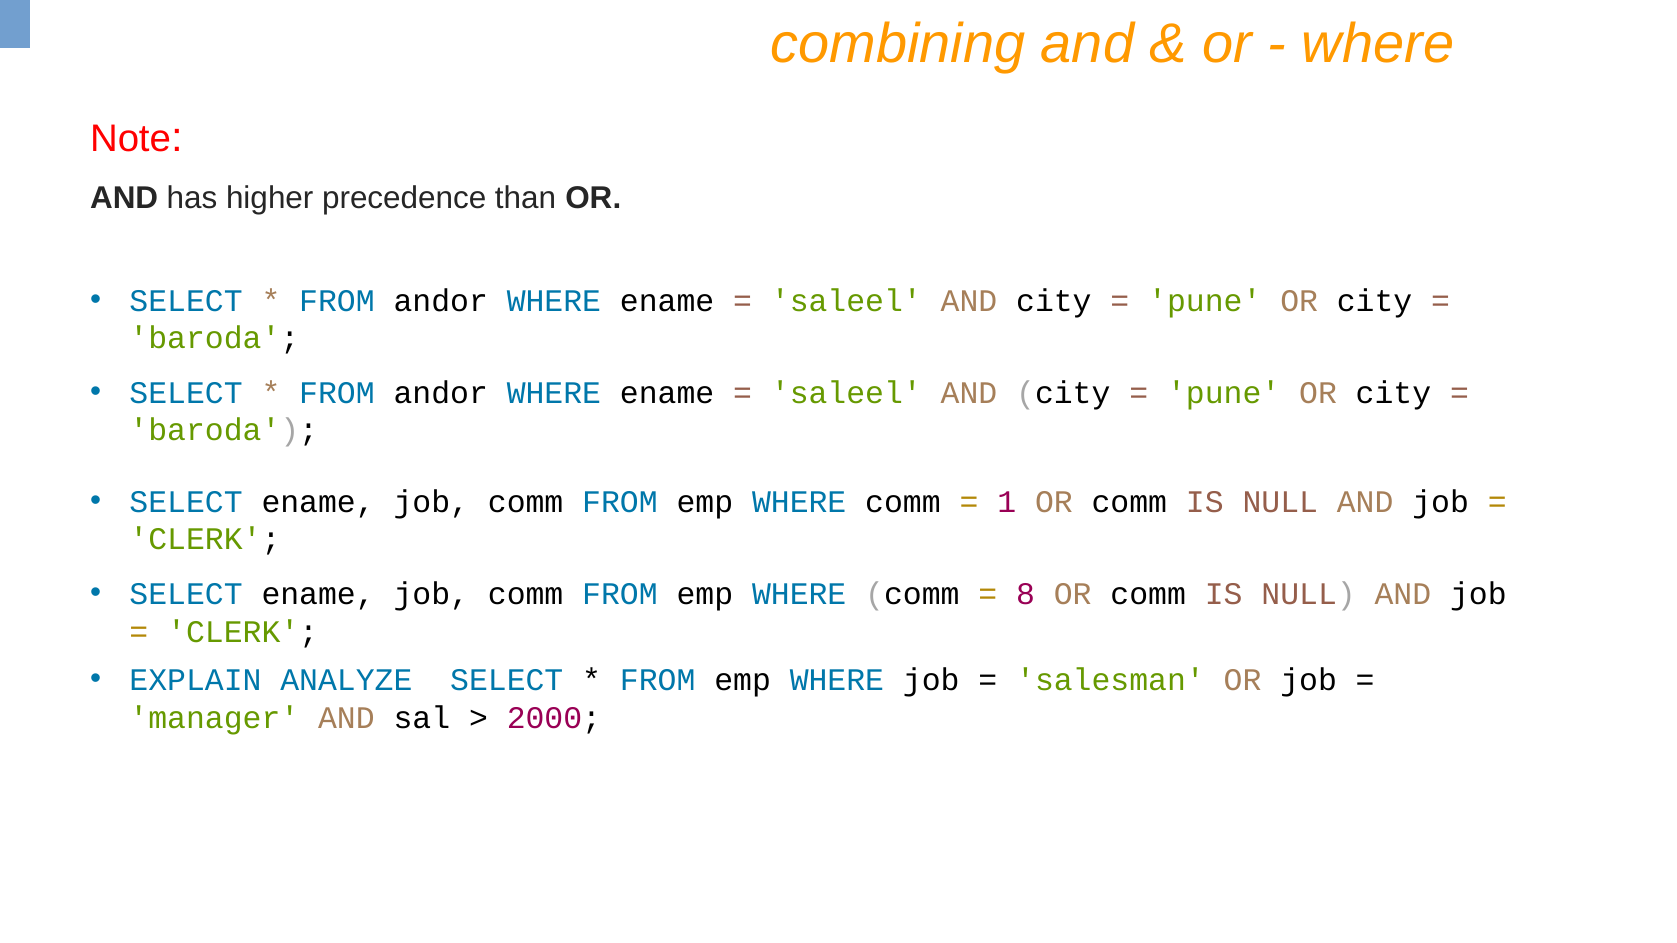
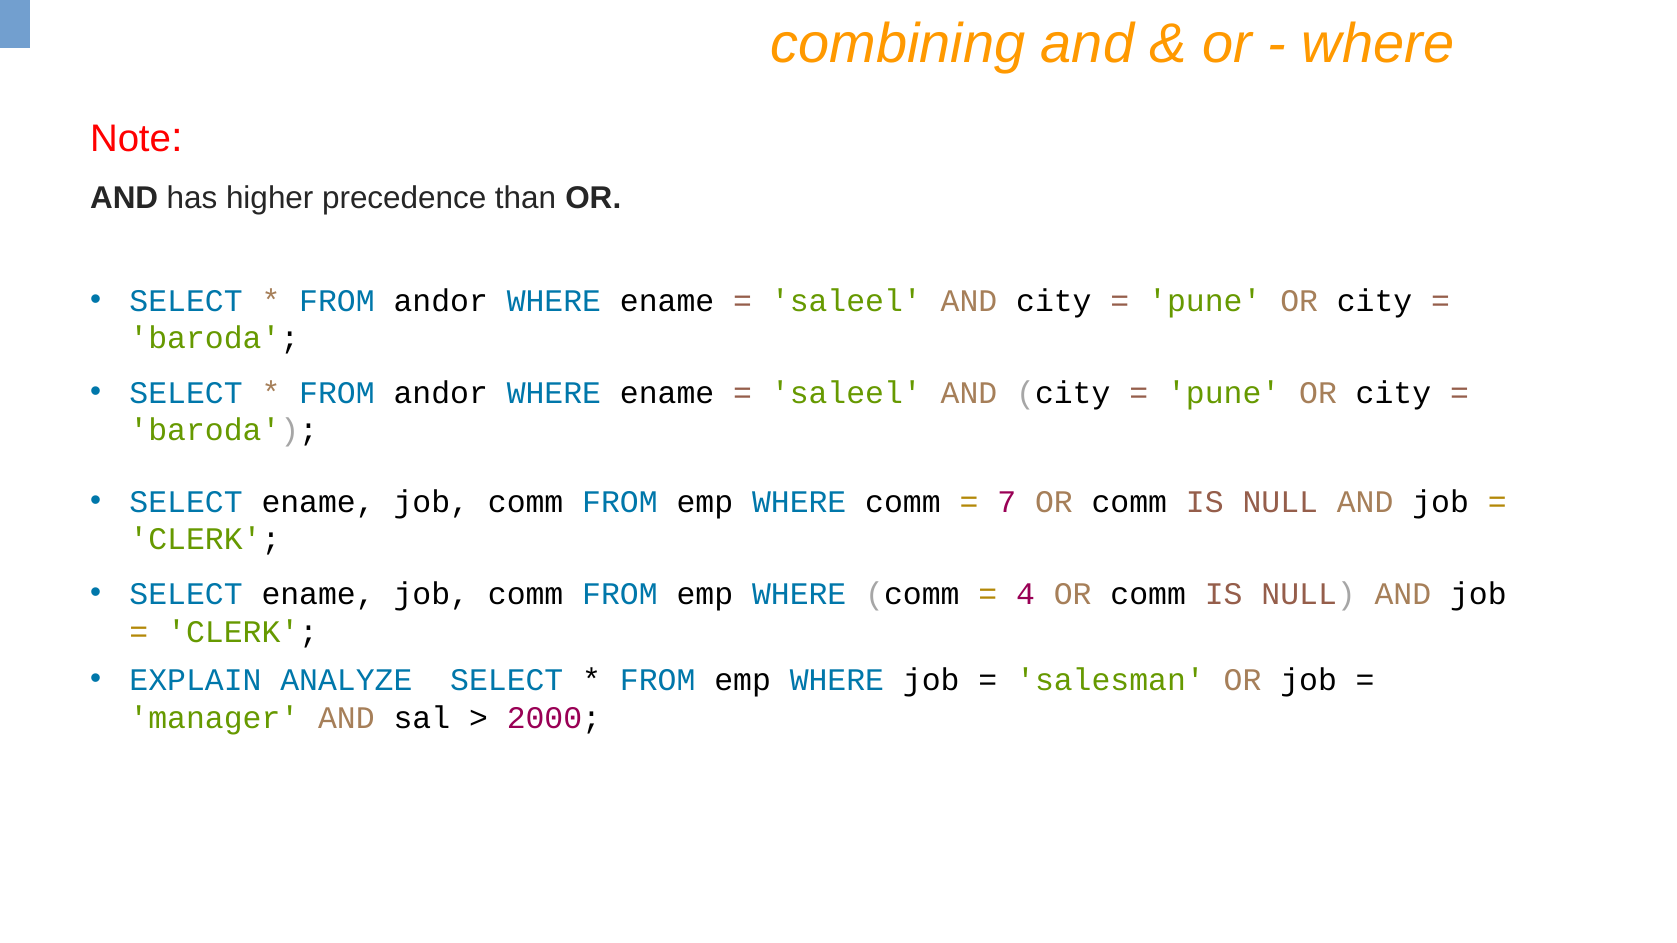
1: 1 -> 7
8: 8 -> 4
